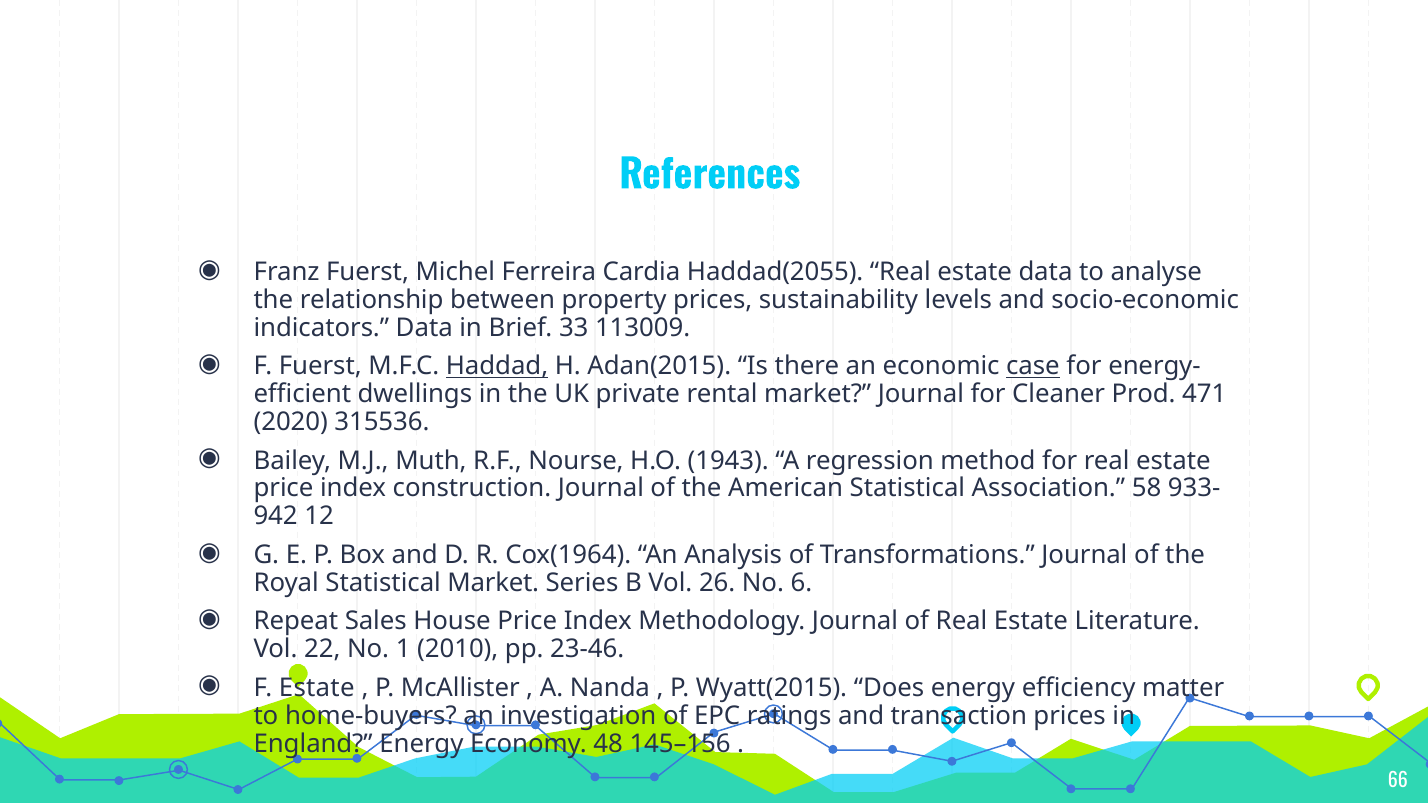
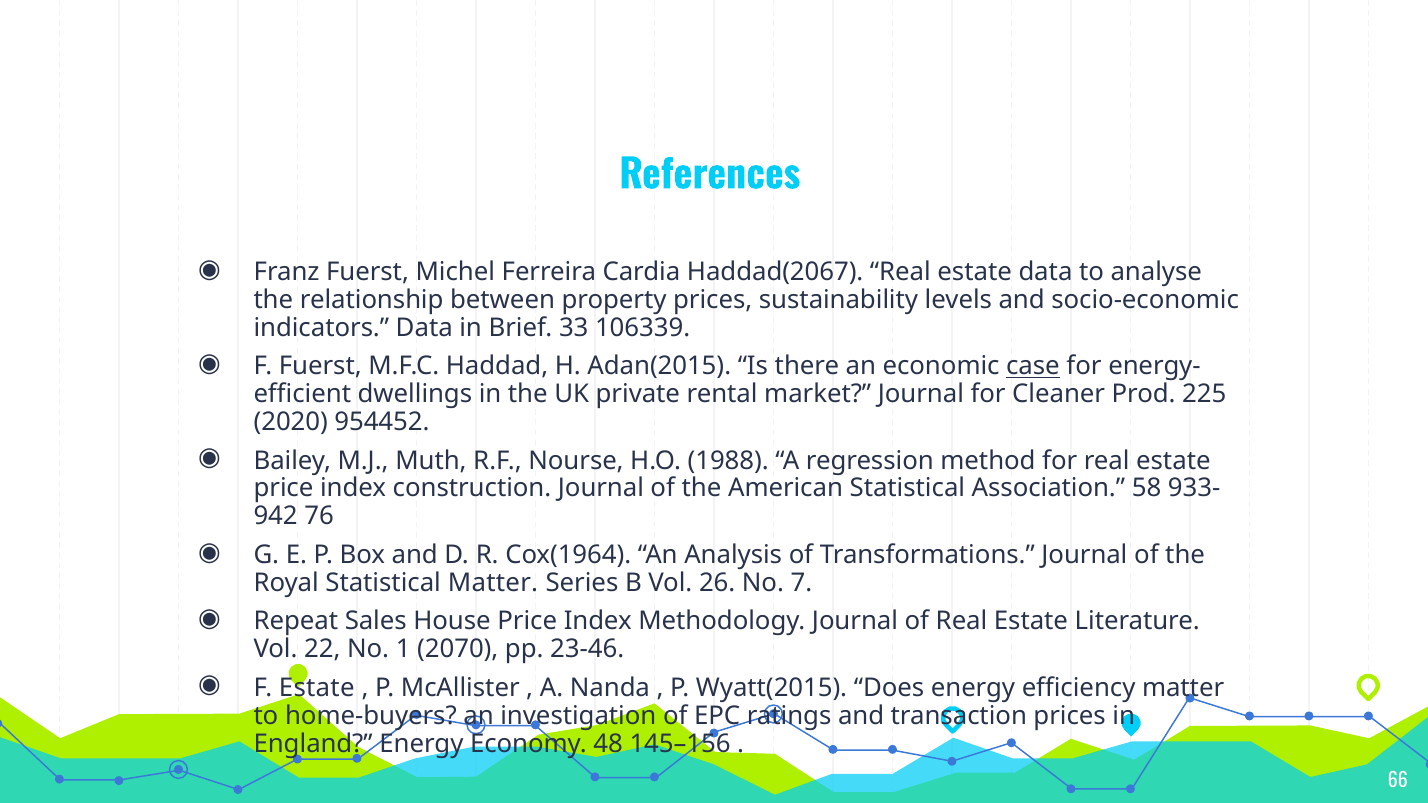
Haddad(2055: Haddad(2055 -> Haddad(2067
113009: 113009 -> 106339
Haddad underline: present -> none
471: 471 -> 225
315536: 315536 -> 954452
1943: 1943 -> 1988
12: 12 -> 76
Statistical Market: Market -> Matter
6: 6 -> 7
2010: 2010 -> 2070
